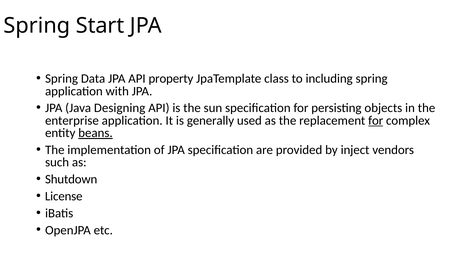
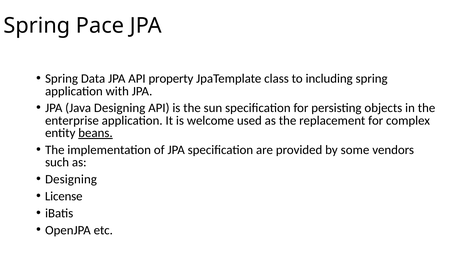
Start: Start -> Pace
generally: generally -> welcome
for at (376, 121) underline: present -> none
inject: inject -> some
Shutdown at (71, 179): Shutdown -> Designing
